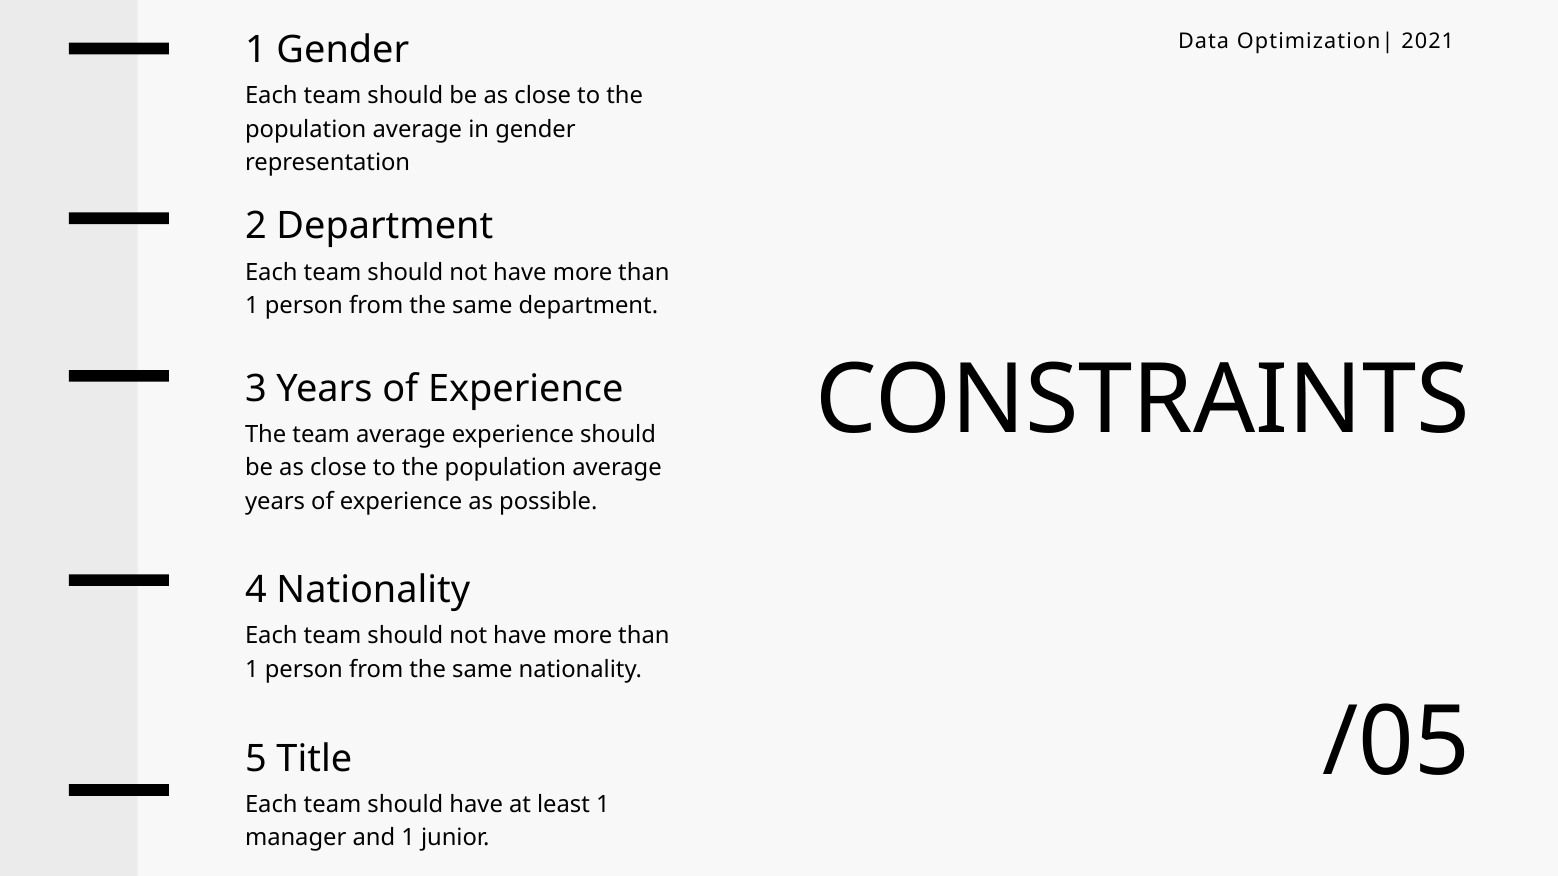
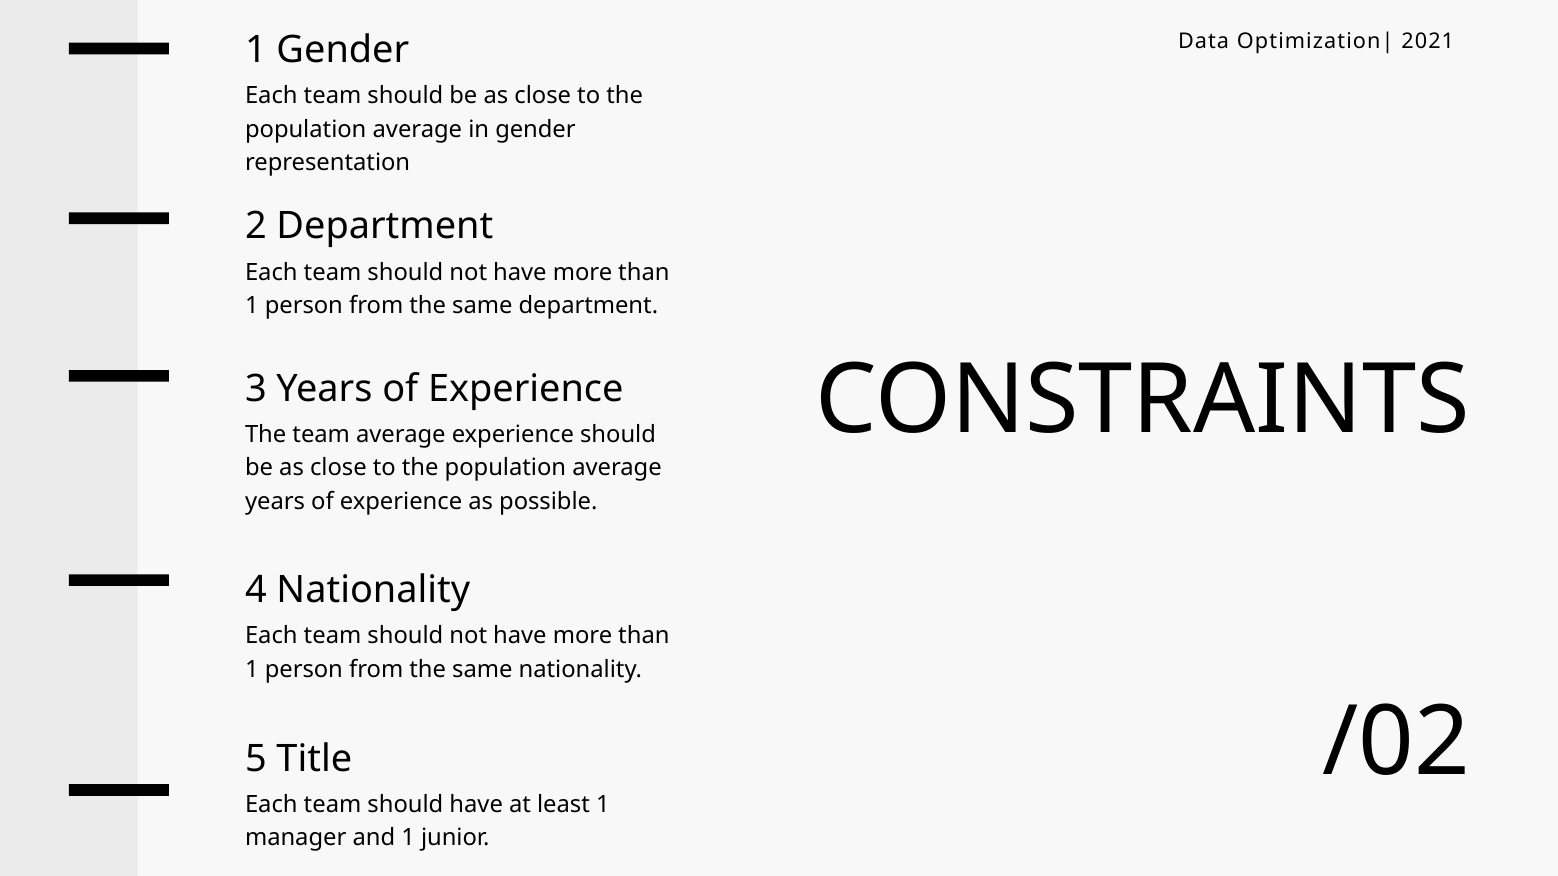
/05: /05 -> /02
